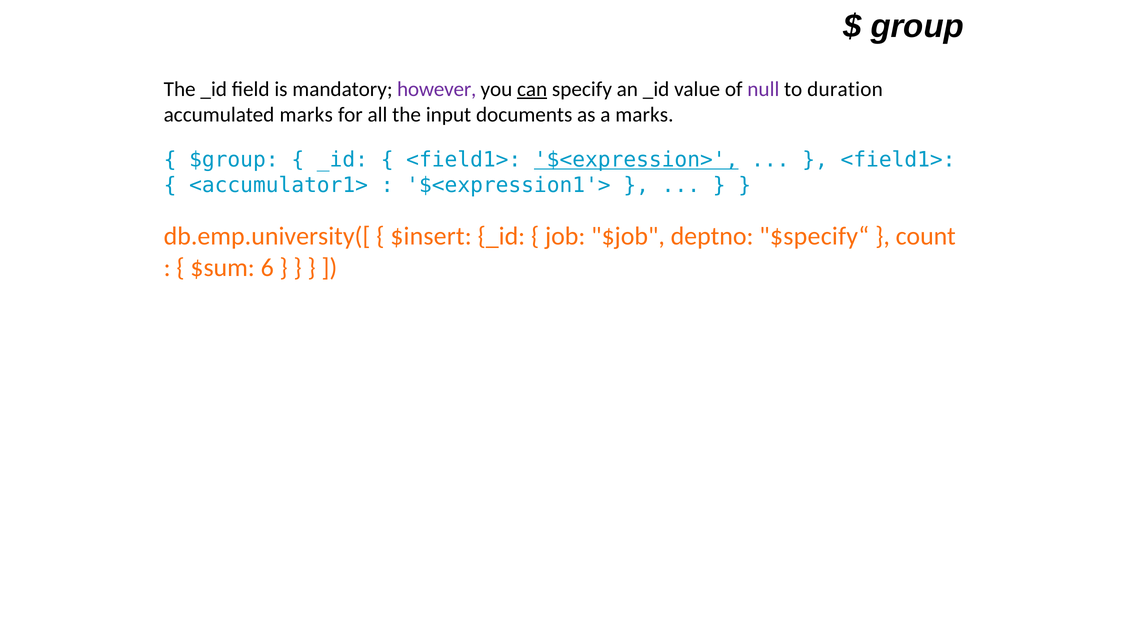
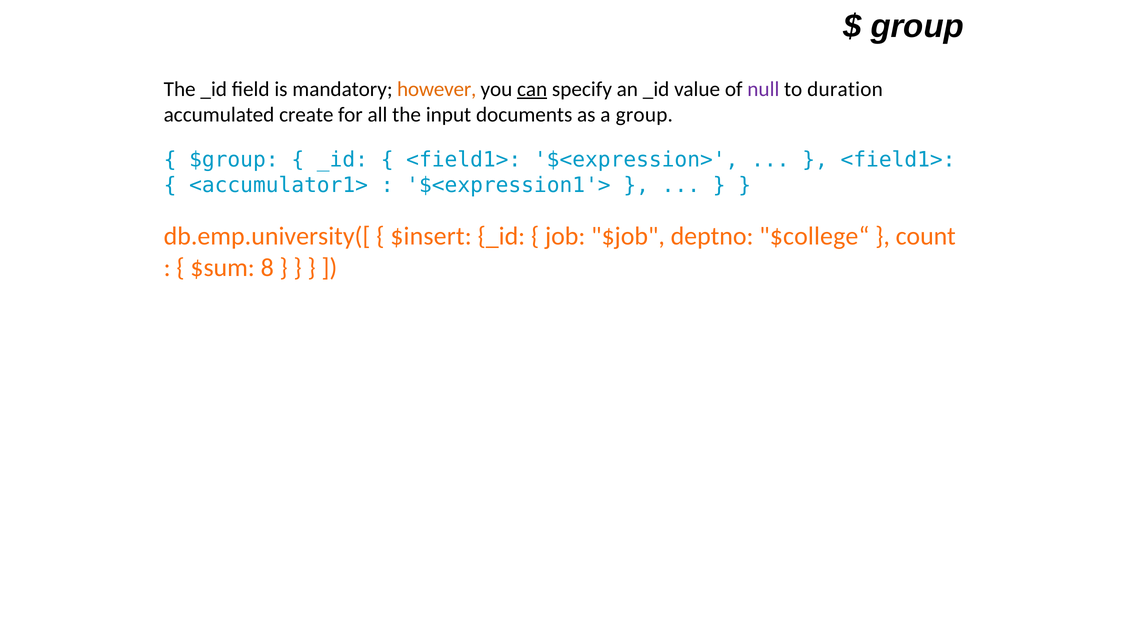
however colour: purple -> orange
accumulated marks: marks -> create
a marks: marks -> group
$<expression> underline: present -> none
$specify“: $specify“ -> $college“
6: 6 -> 8
